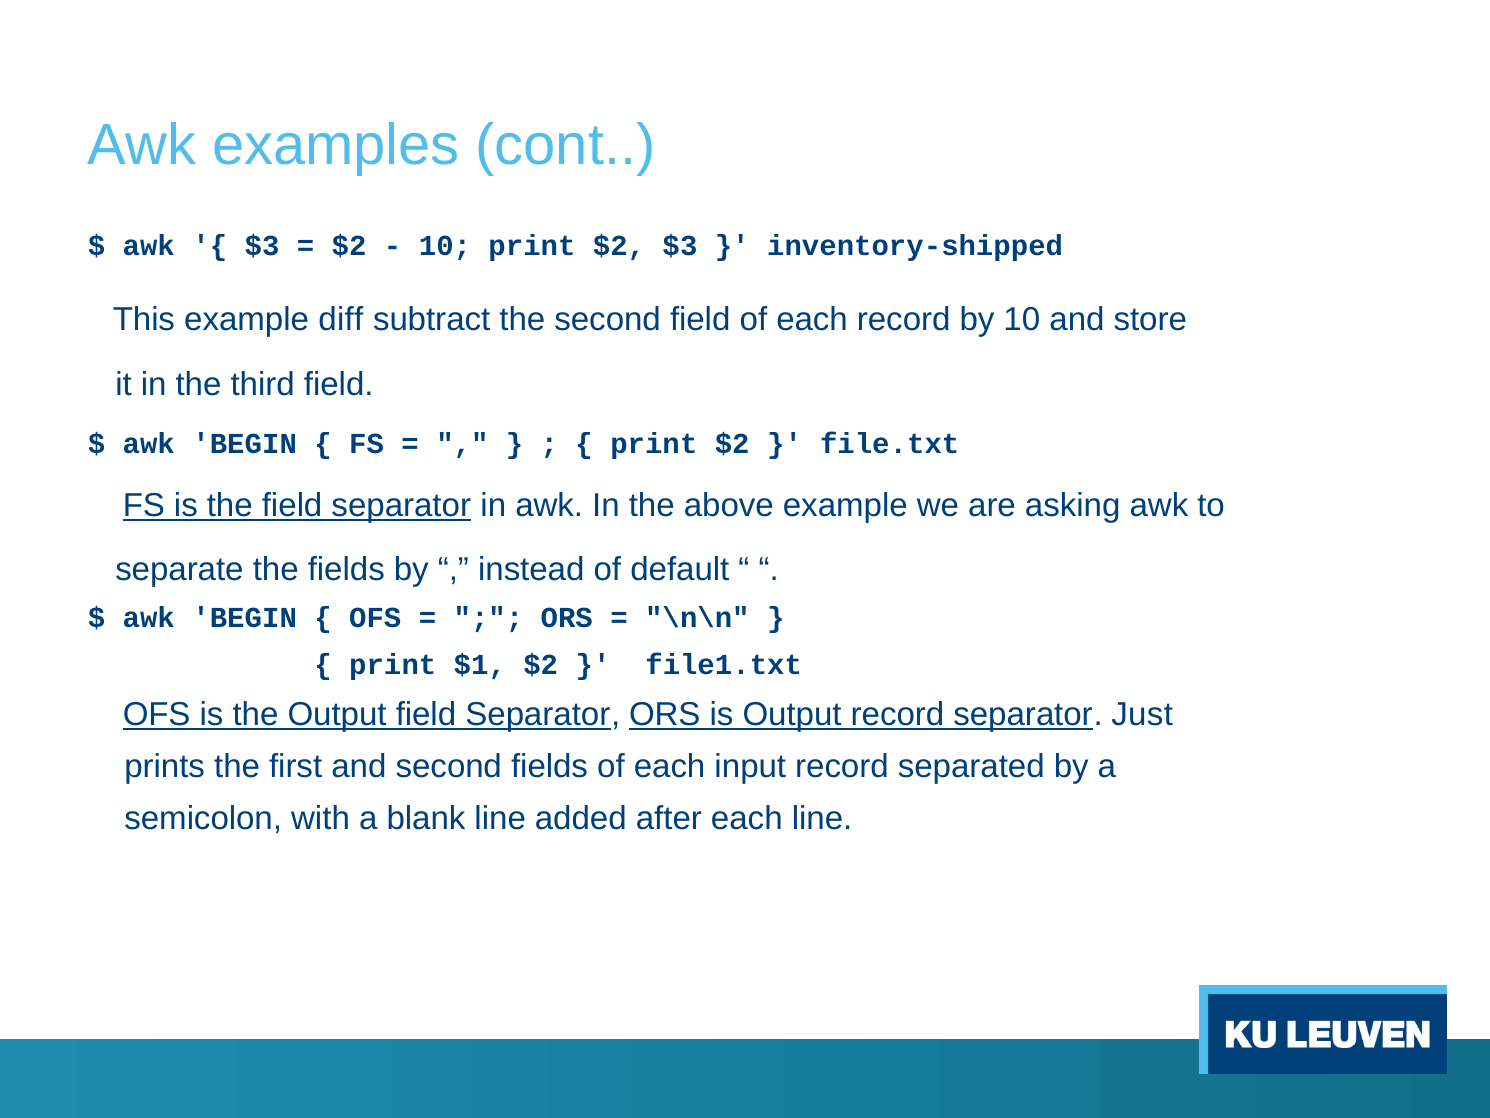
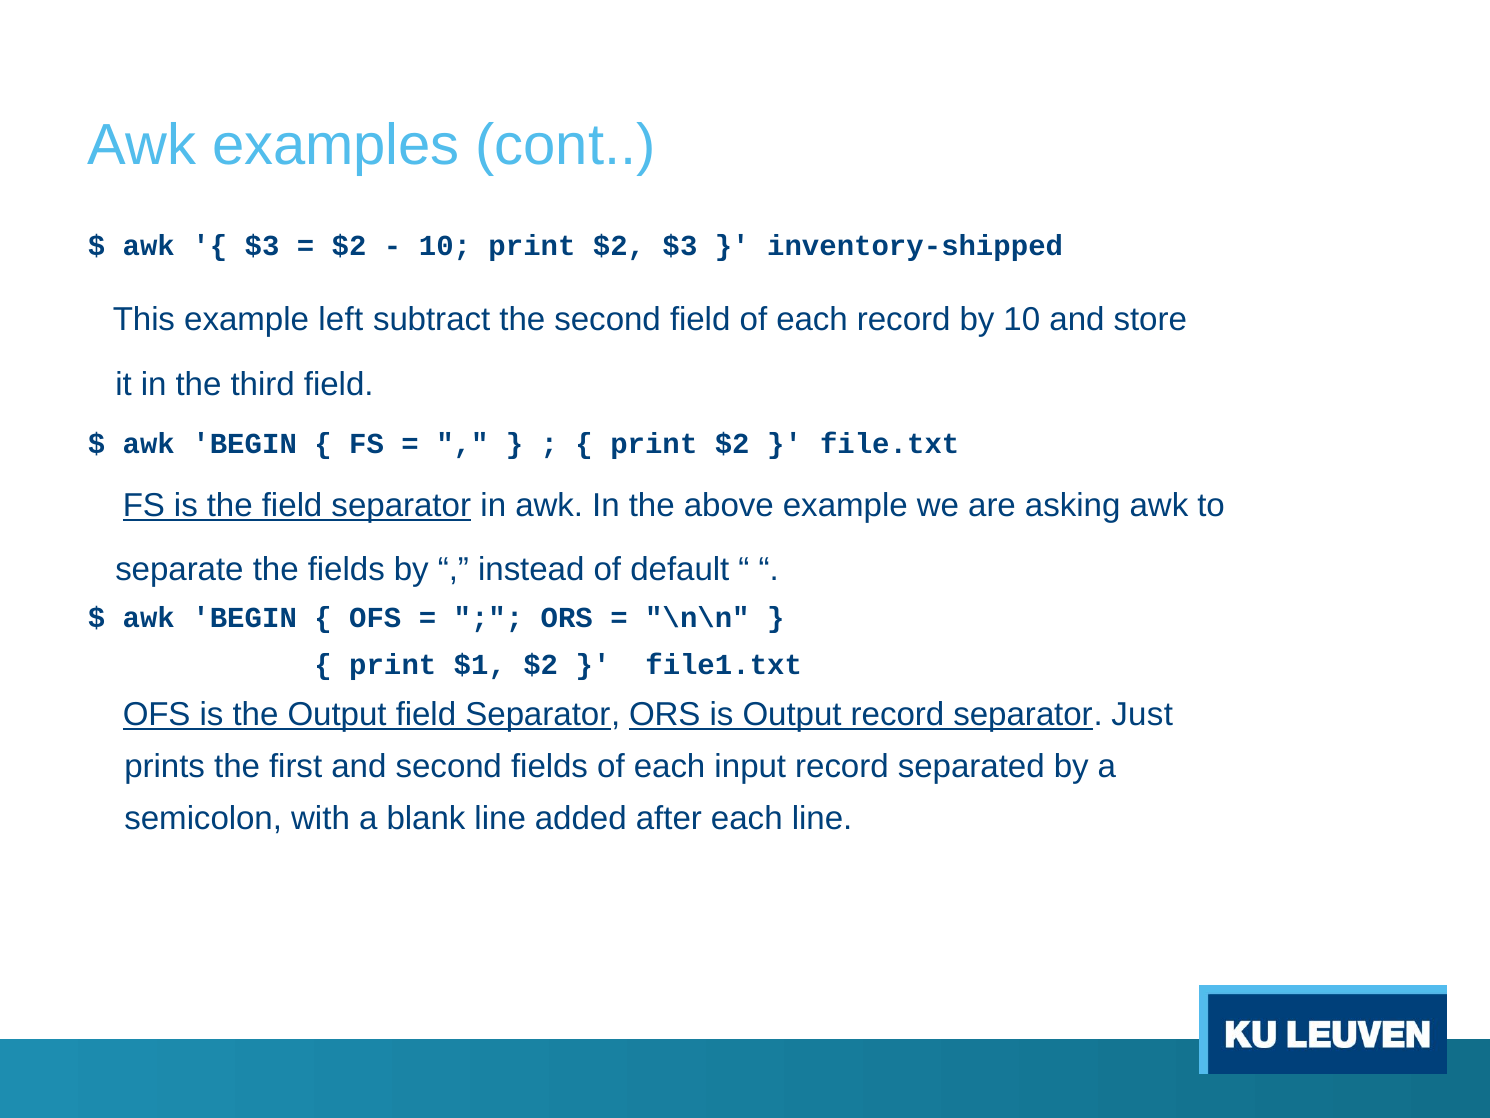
diff: diff -> left
